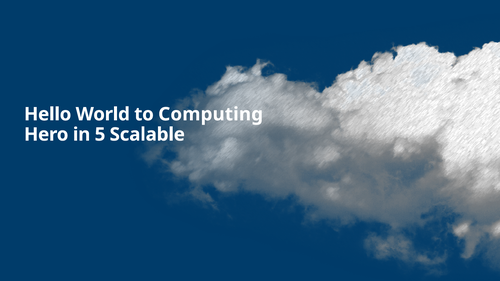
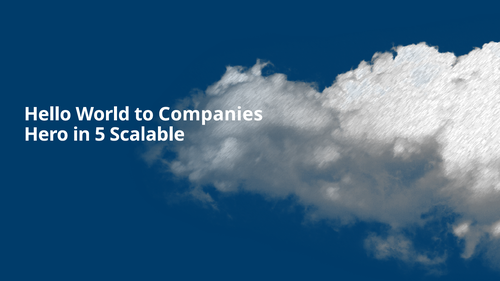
Computing: Computing -> Companies
